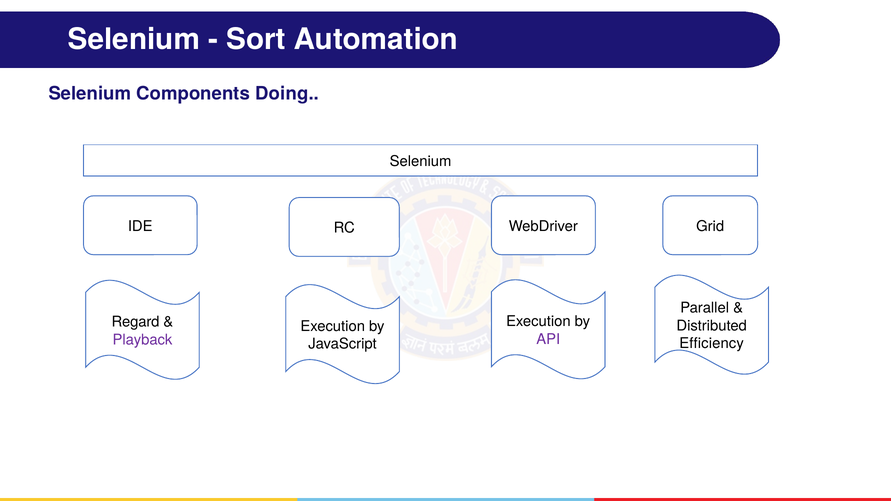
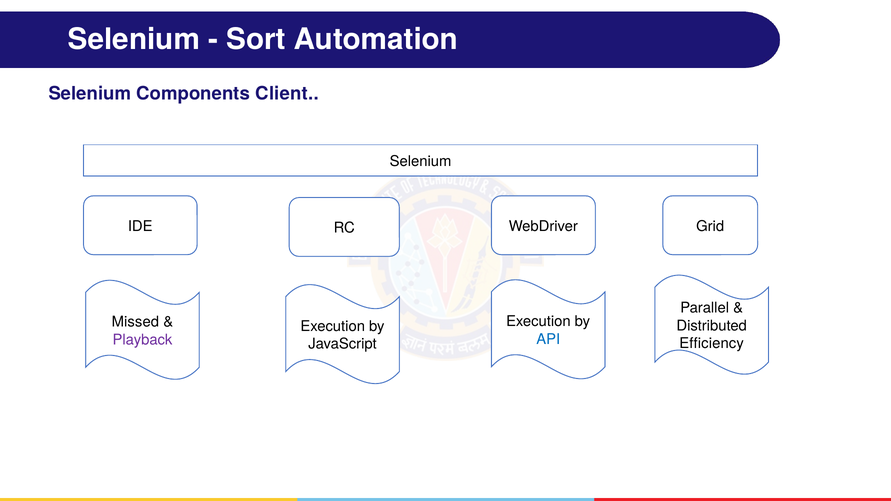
Doing: Doing -> Client
Regard: Regard -> Missed
API colour: purple -> blue
